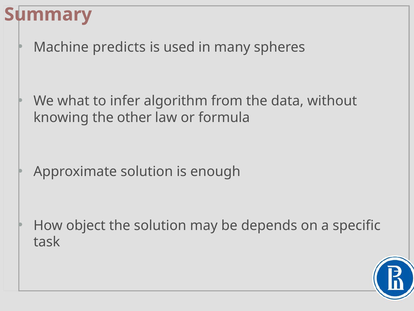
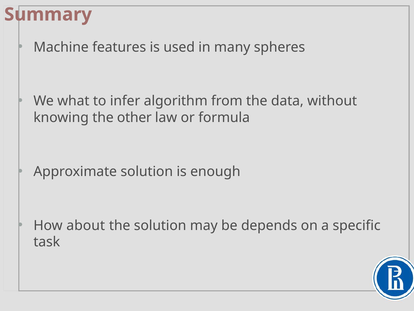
predicts: predicts -> features
object: object -> about
